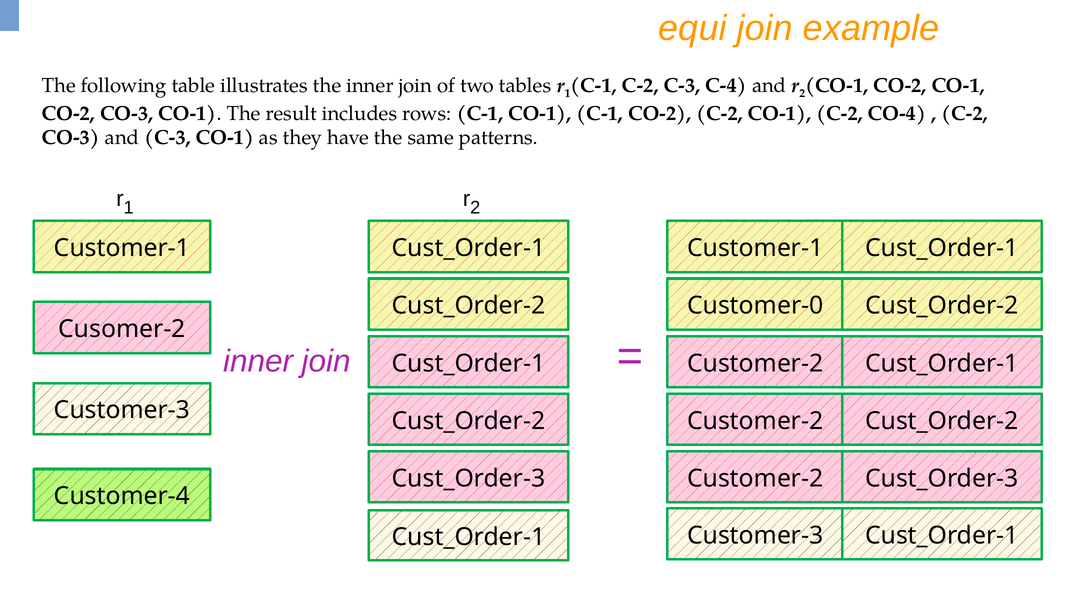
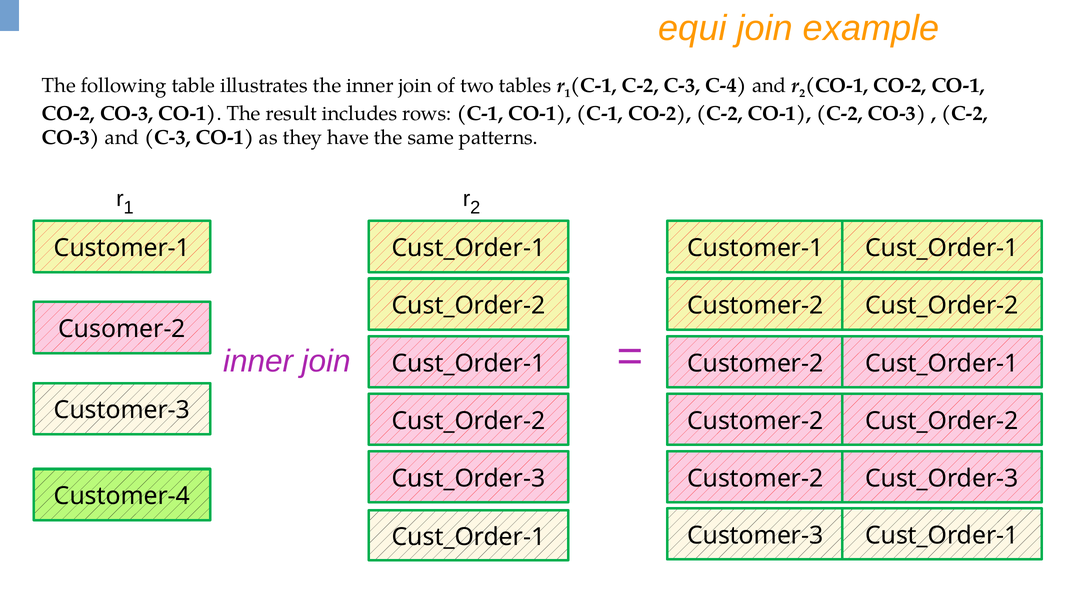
CO-1 C-2 CO-4: CO-4 -> CO-3
Customer-0 at (755, 306): Customer-0 -> Customer-2
